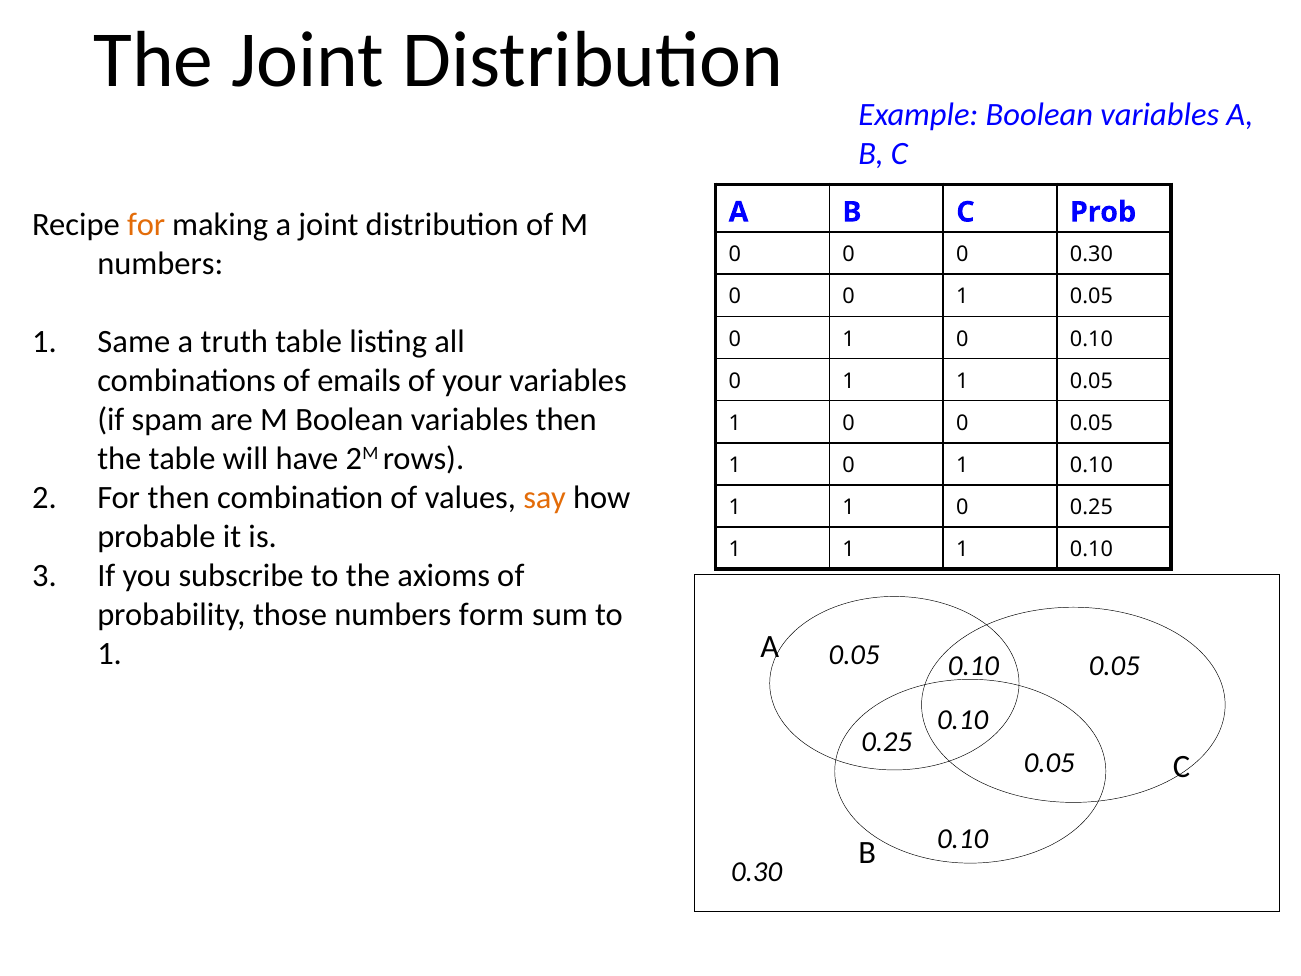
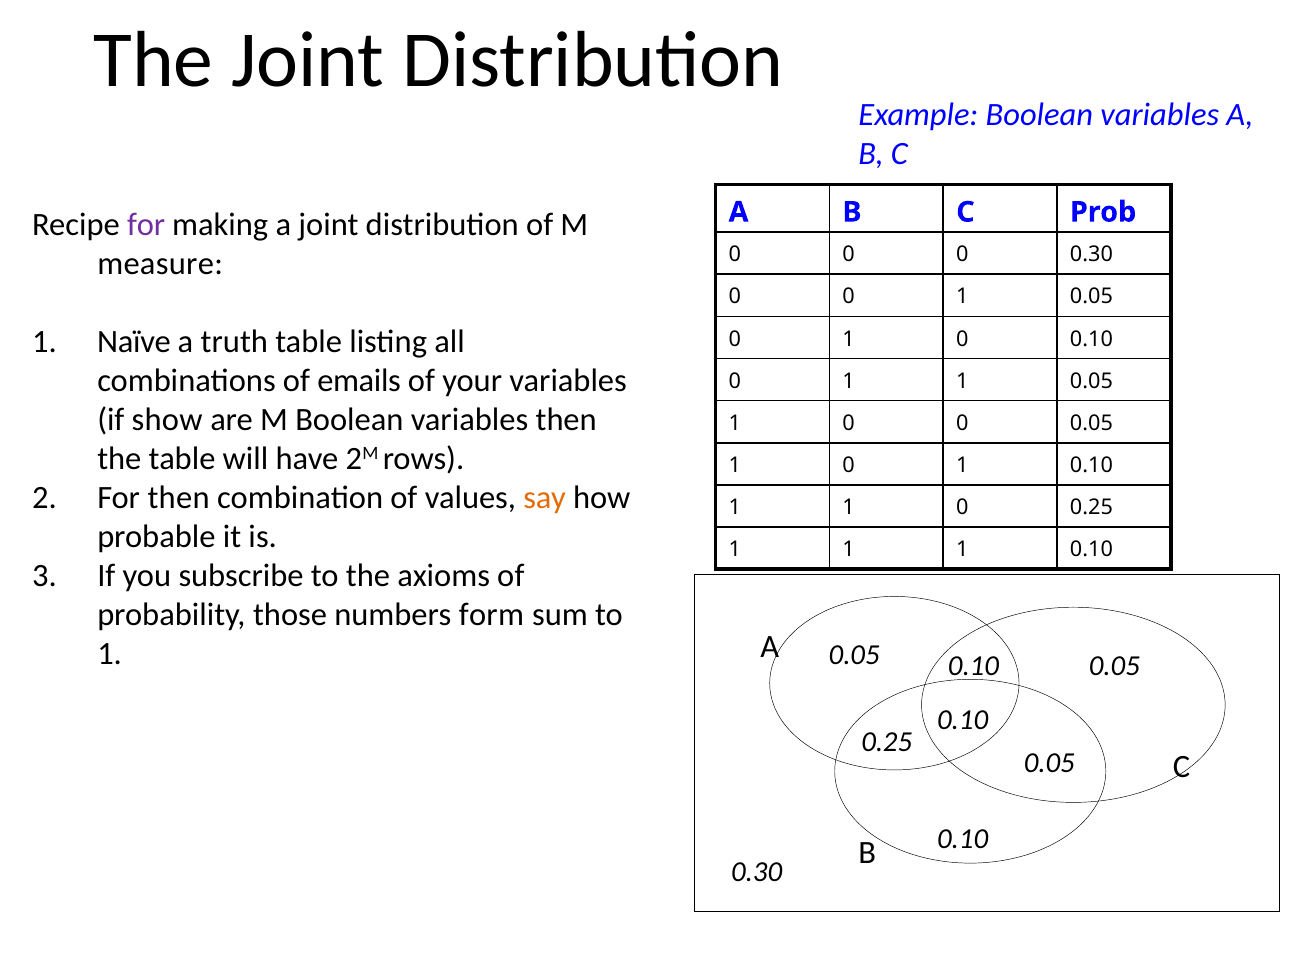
for at (146, 224) colour: orange -> purple
numbers at (160, 263): numbers -> measure
Same: Same -> Naïve
spam: spam -> show
